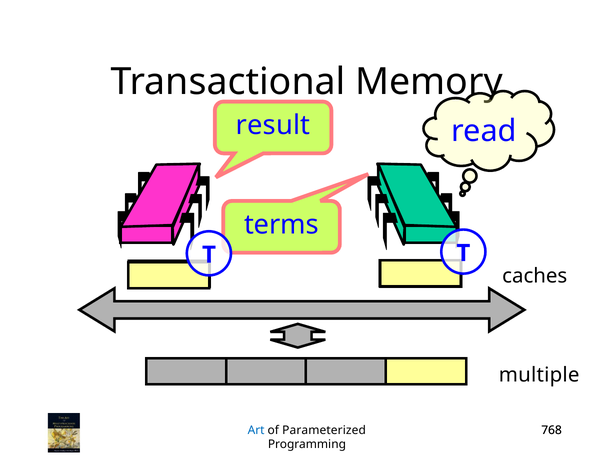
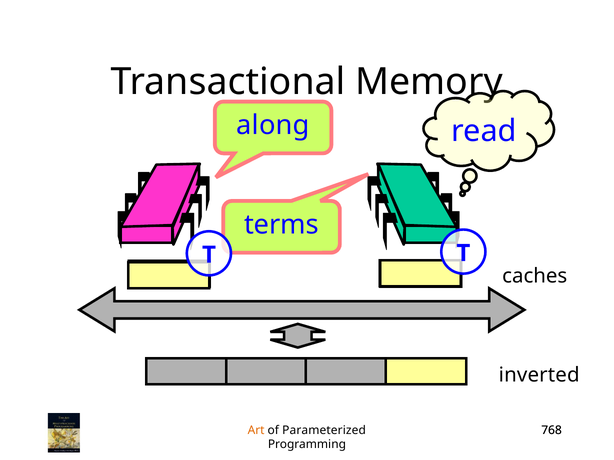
result: result -> along
multiple: multiple -> inverted
Art colour: blue -> orange
